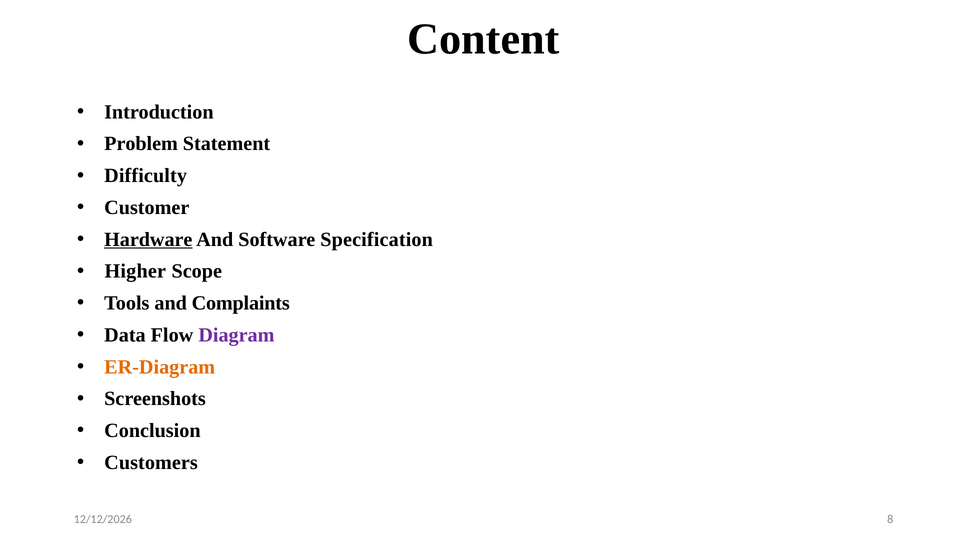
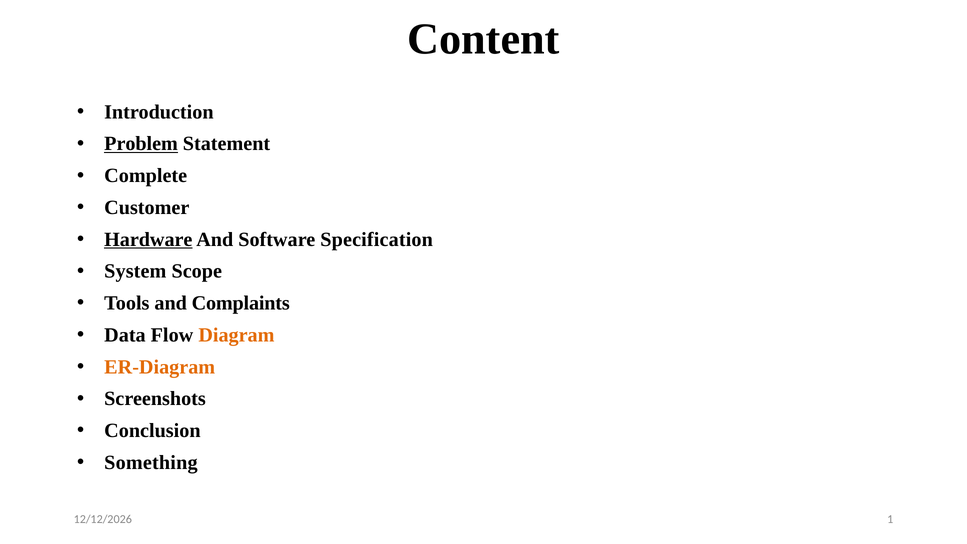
Problem underline: none -> present
Difficulty: Difficulty -> Complete
Higher: Higher -> System
Diagram colour: purple -> orange
Customers: Customers -> Something
8: 8 -> 1
